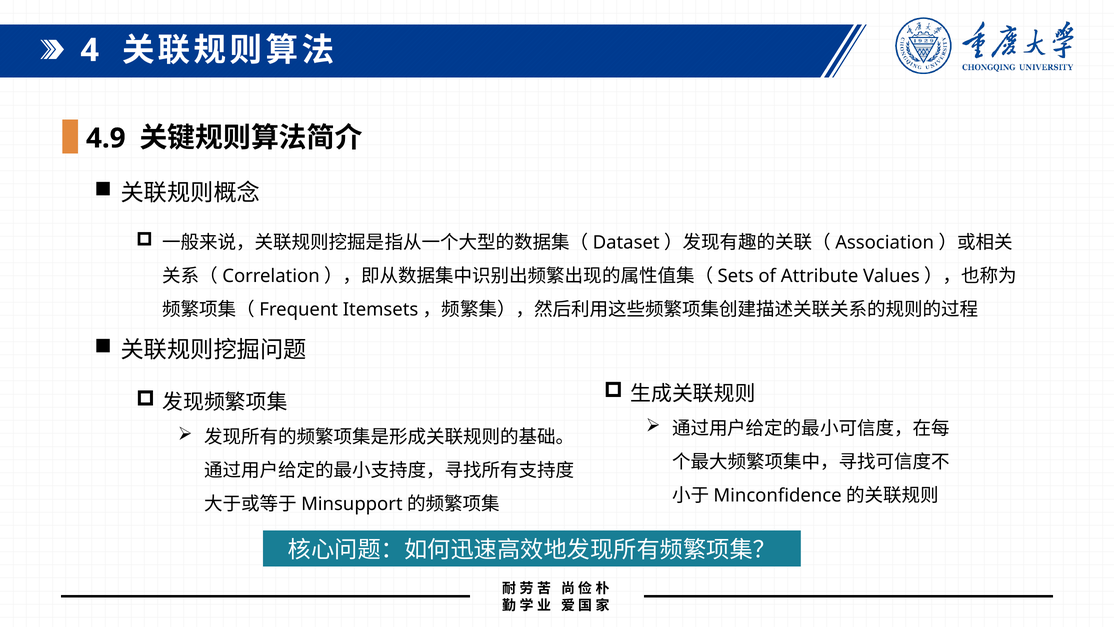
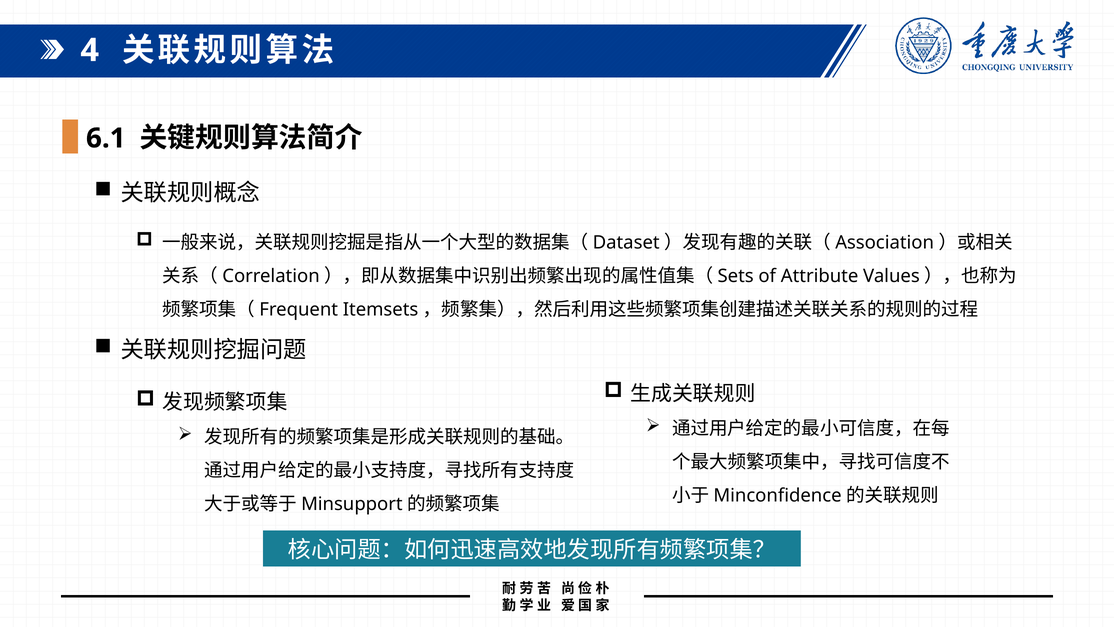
4.9: 4.9 -> 6.1
